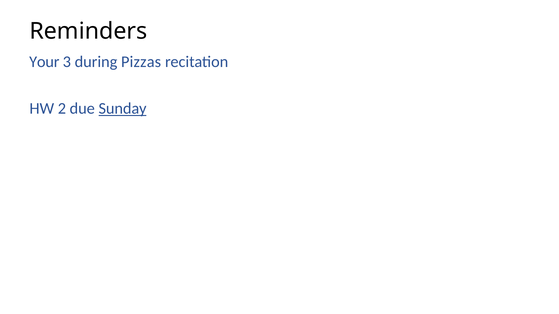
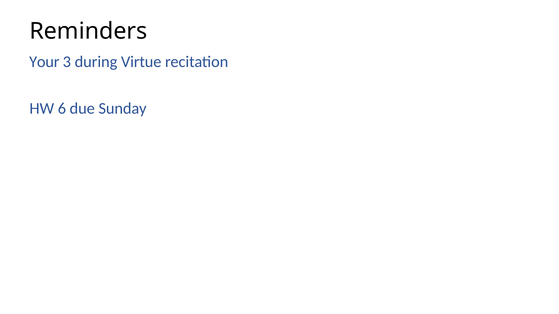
Pizzas: Pizzas -> Virtue
2: 2 -> 6
Sunday underline: present -> none
